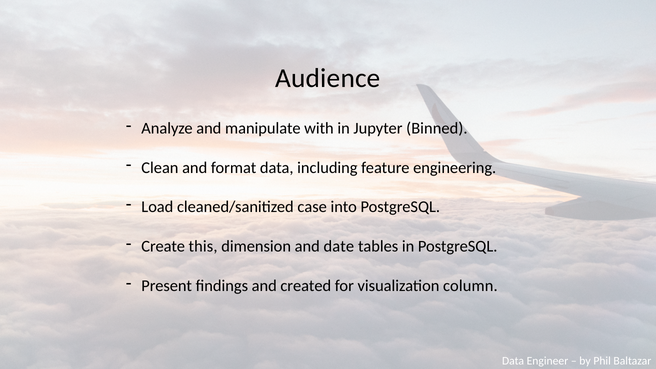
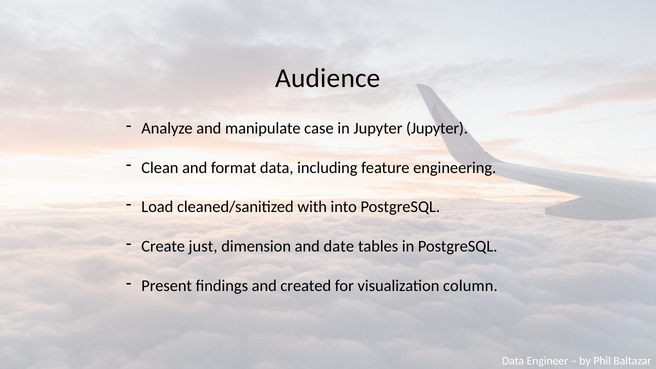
with: with -> case
Jupyter Binned: Binned -> Jupyter
case: case -> with
this: this -> just
